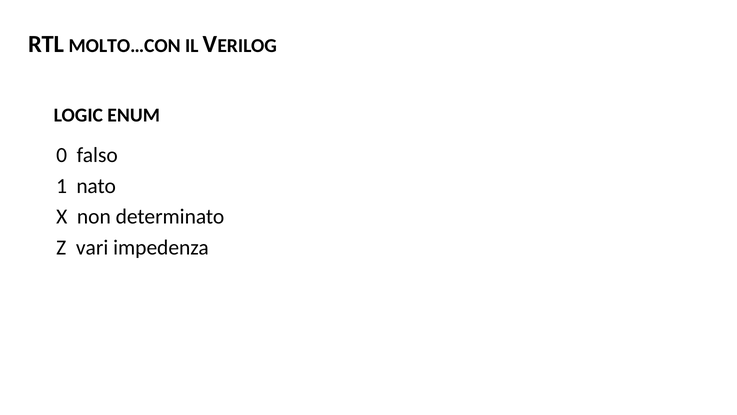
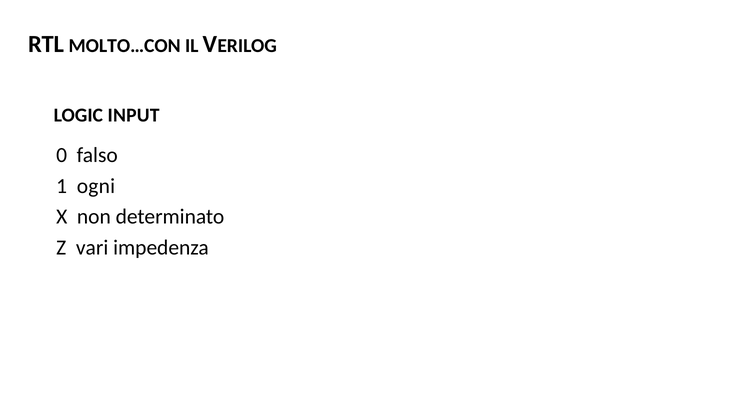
ENUM: ENUM -> INPUT
nato: nato -> ogni
